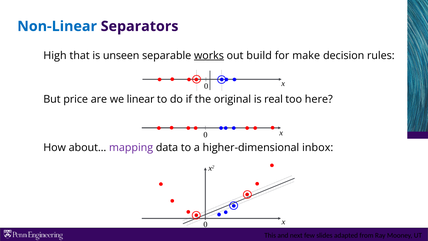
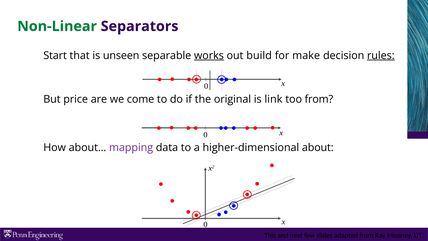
Non-Linear colour: blue -> green
High: High -> Start
rules underline: none -> present
linear: linear -> come
real: real -> link
too here: here -> from
inbox: inbox -> about
